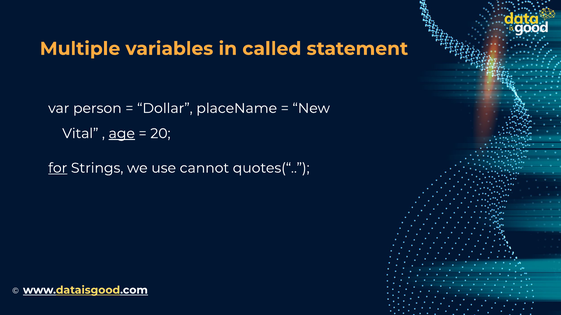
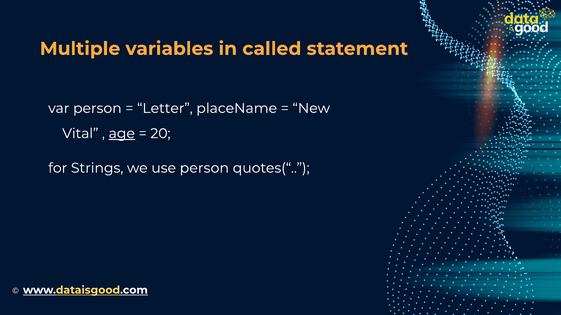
Dollar: Dollar -> Letter
for underline: present -> none
use cannot: cannot -> person
